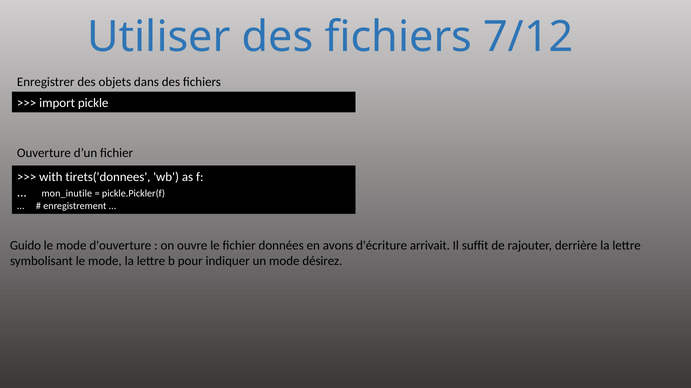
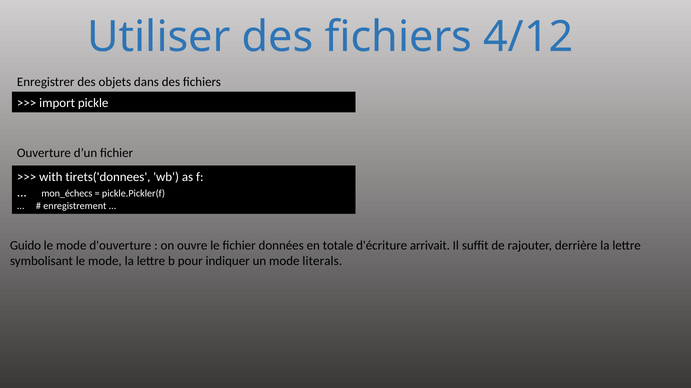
7/12: 7/12 -> 4/12
mon_inutile: mon_inutile -> mon_échecs
avons: avons -> totale
désirez: désirez -> literals
